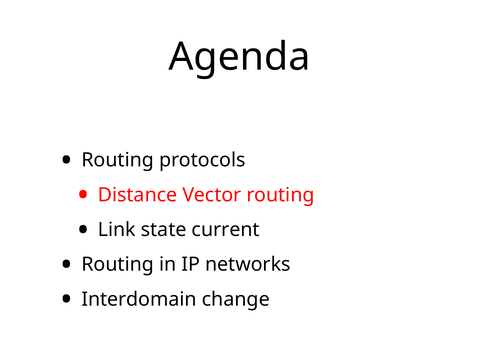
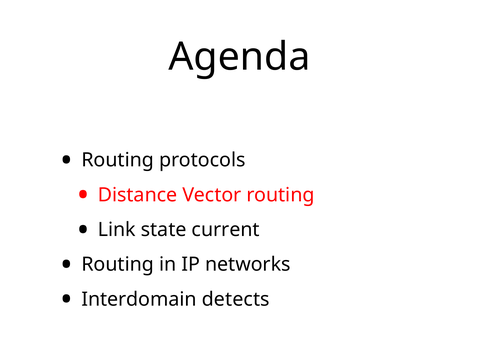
change: change -> detects
